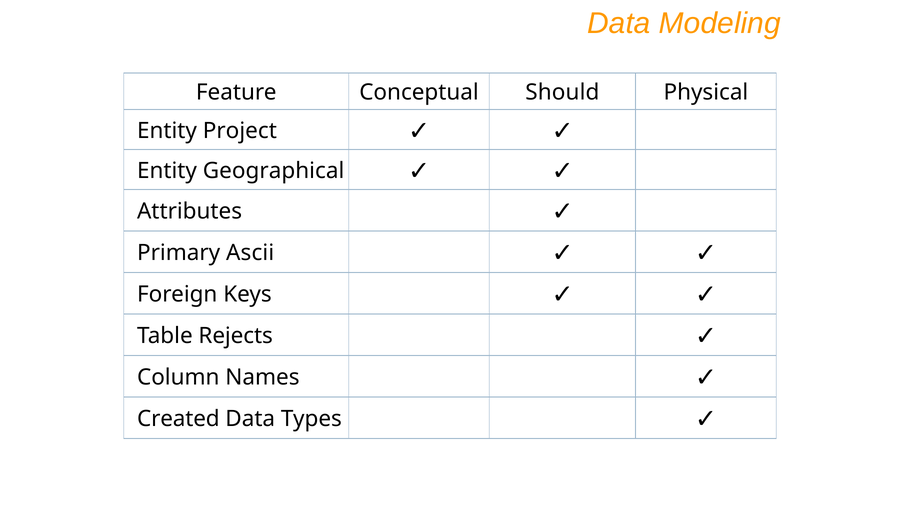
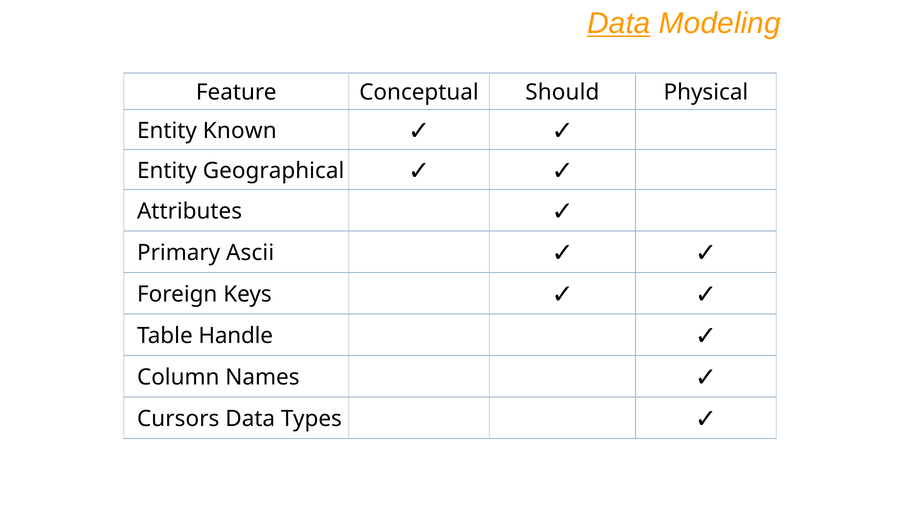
Data at (619, 23) underline: none -> present
Project: Project -> Known
Rejects: Rejects -> Handle
Created: Created -> Cursors
